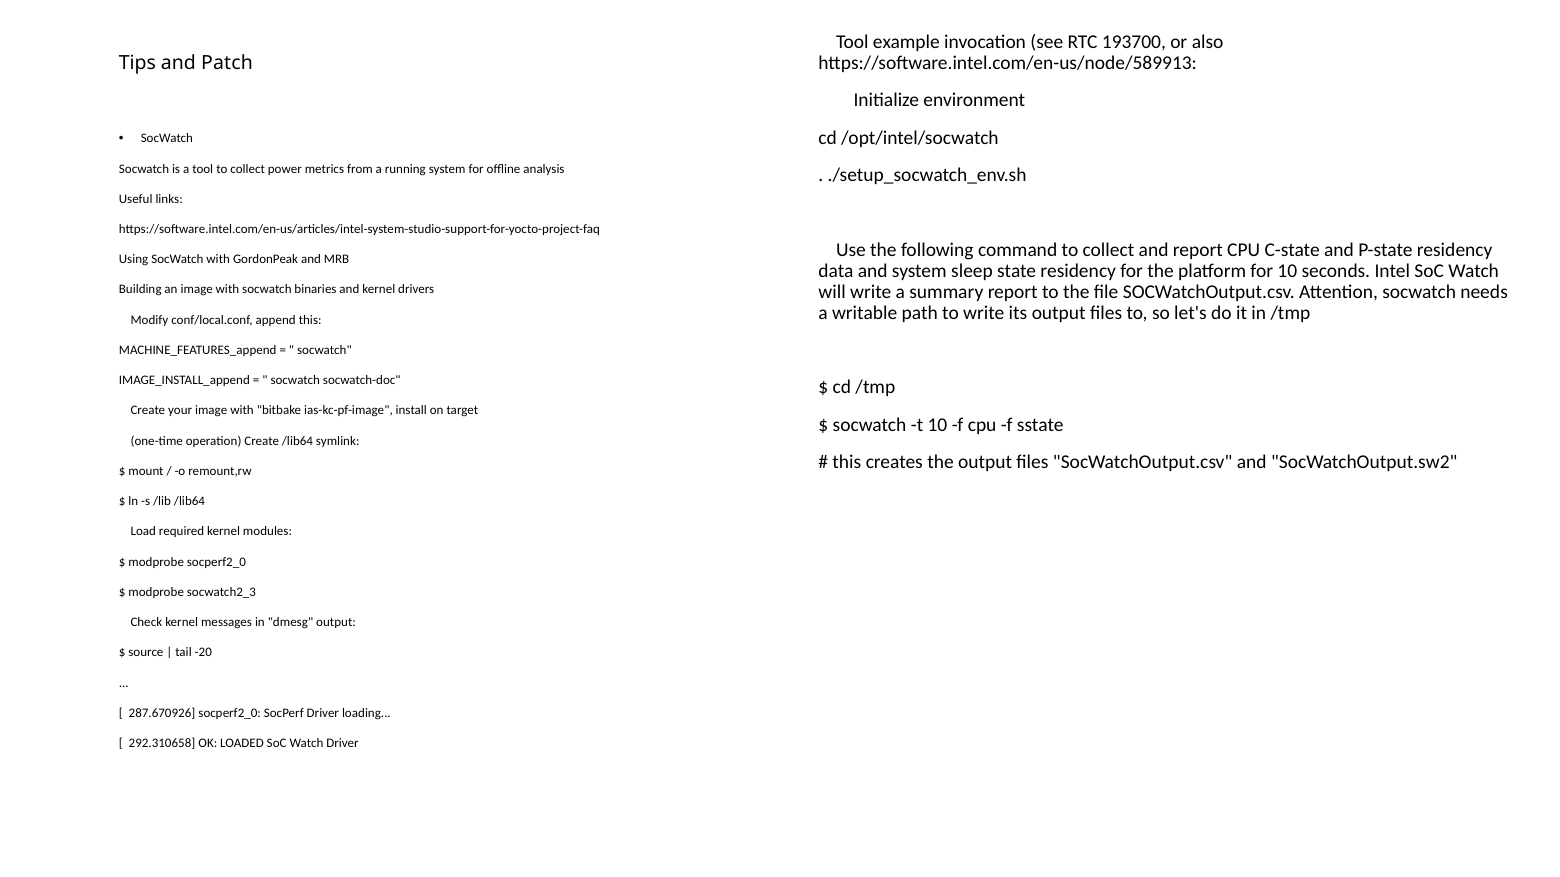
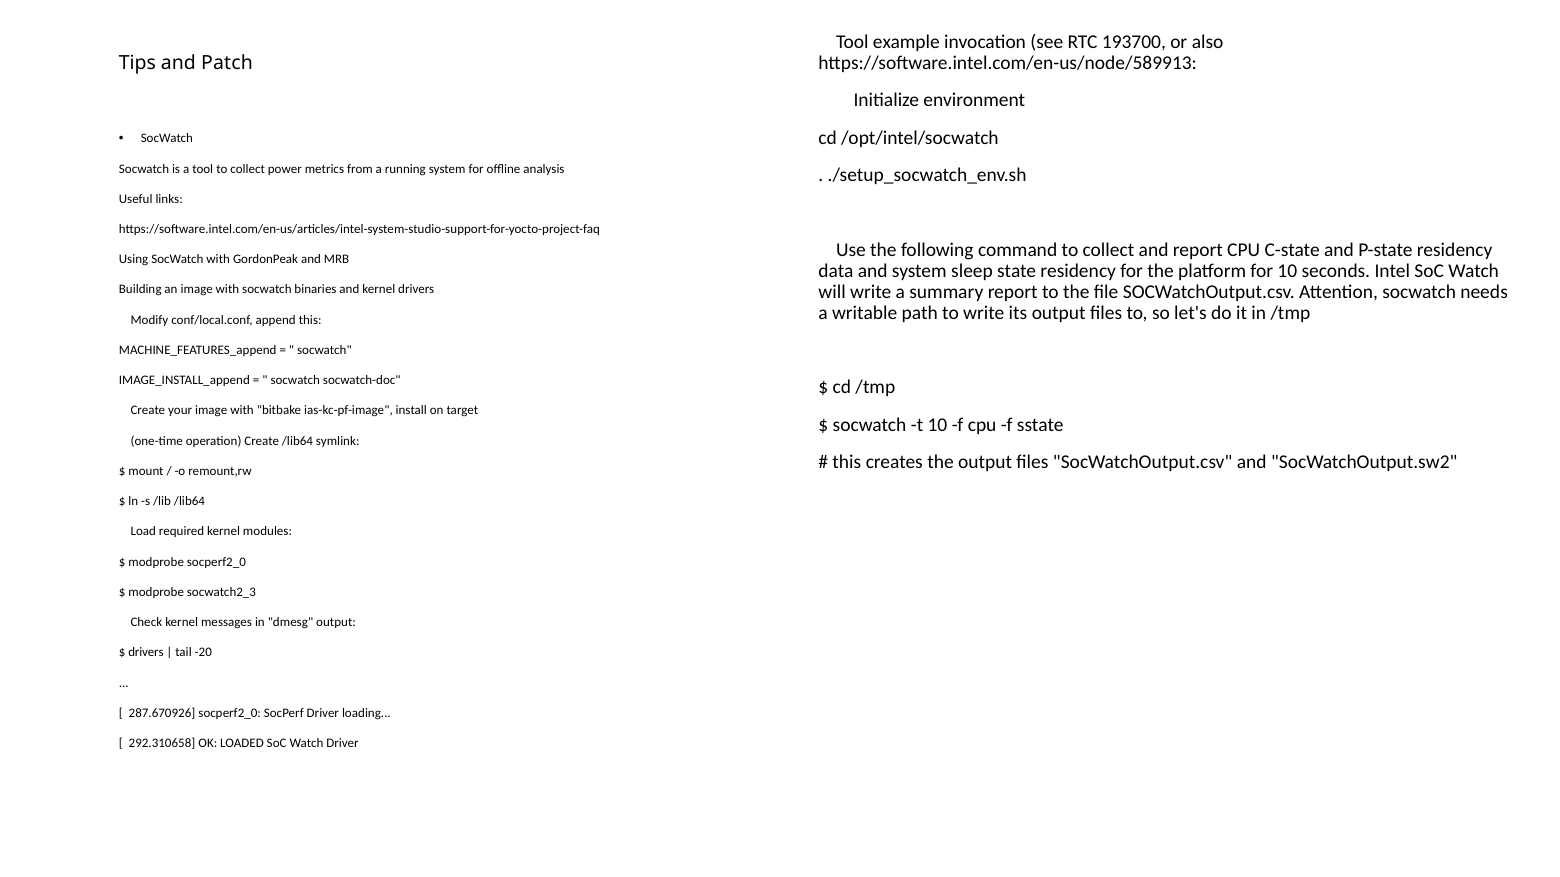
source at (146, 653): source -> drivers
